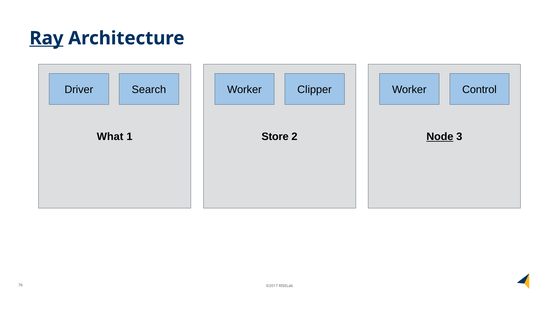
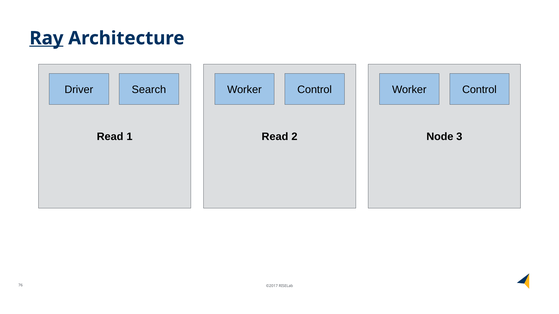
Driver Clipper: Clipper -> Control
What at (110, 137): What -> Read
1 Store: Store -> Read
Node underline: present -> none
